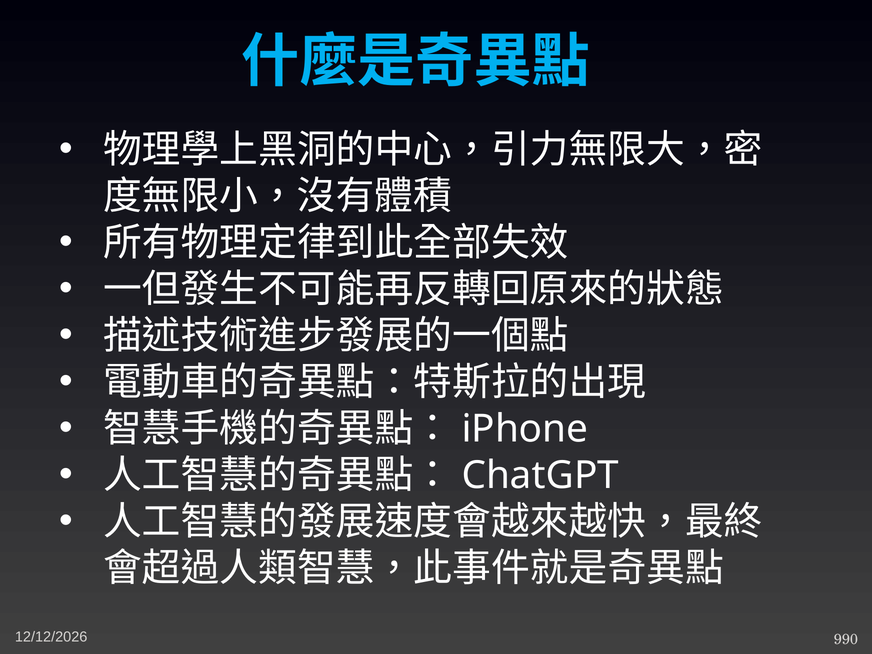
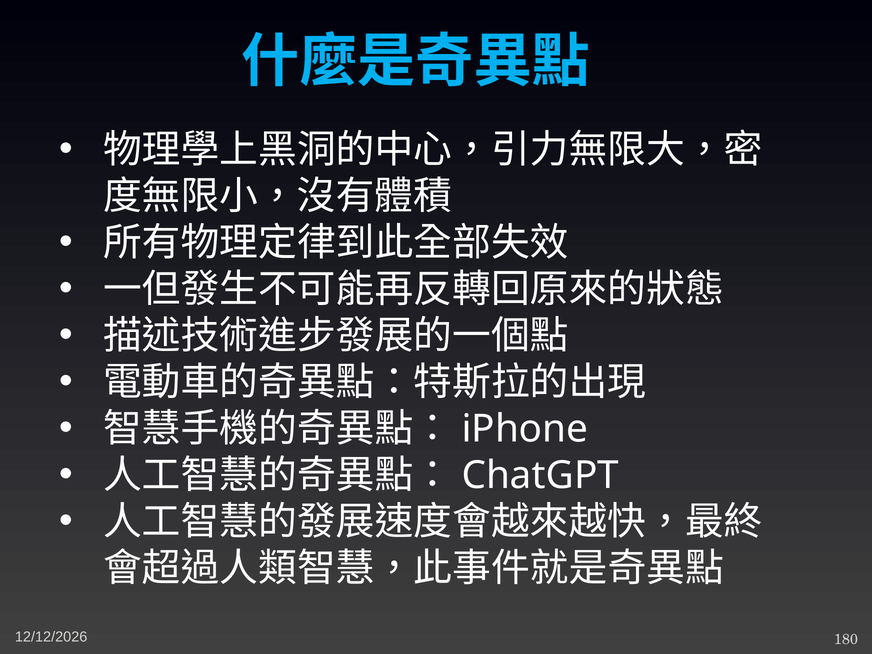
990: 990 -> 180
